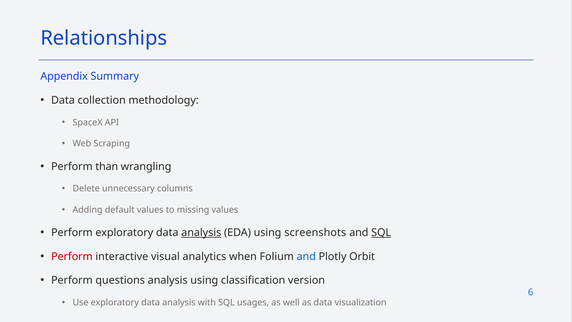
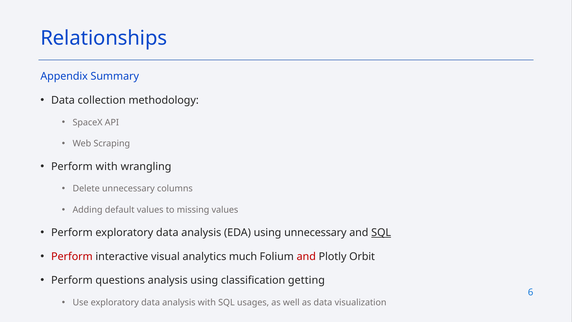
Perform than: than -> with
analysis at (201, 233) underline: present -> none
using screenshots: screenshots -> unnecessary
when: when -> much
and at (306, 256) colour: blue -> red
version: version -> getting
